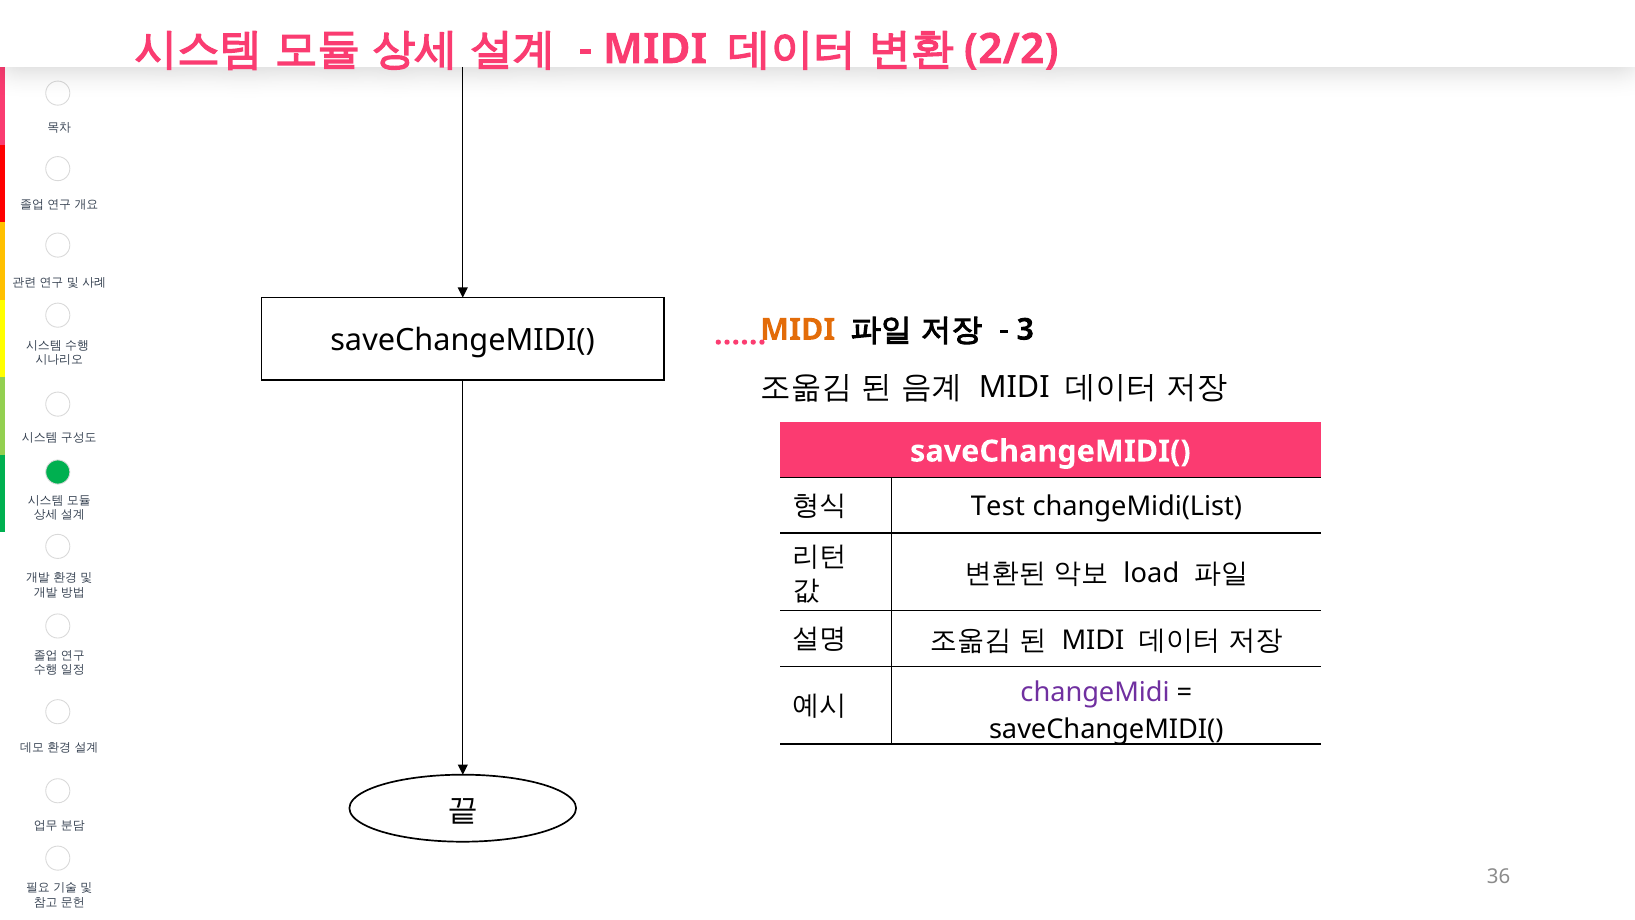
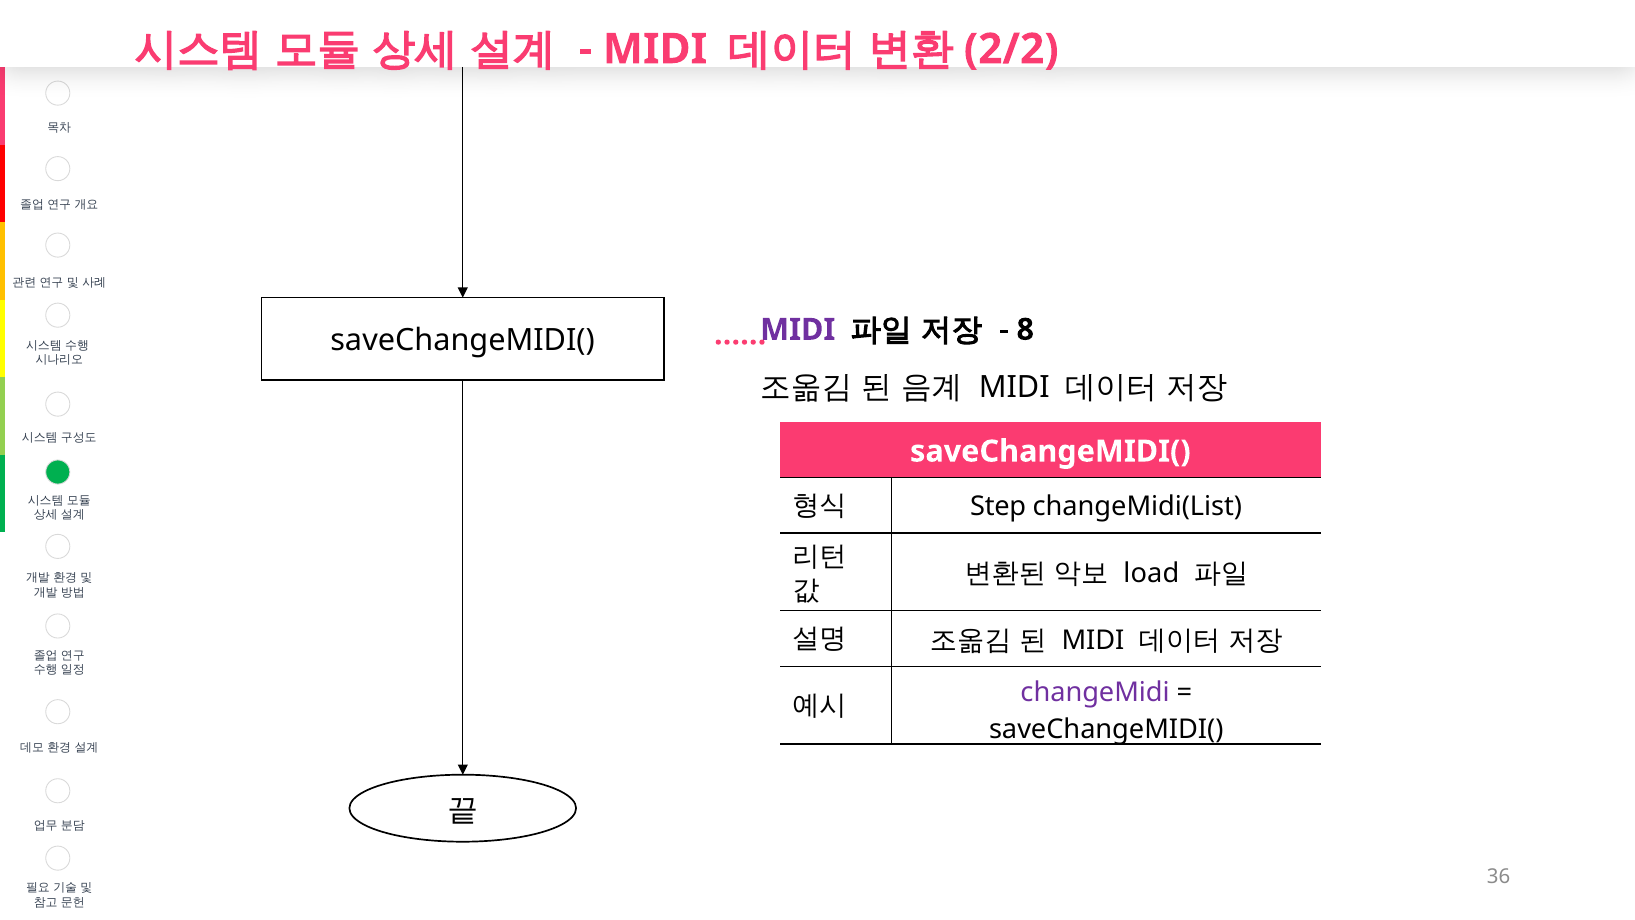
MIDI at (798, 330) colour: orange -> purple
3: 3 -> 8
Test: Test -> Step
